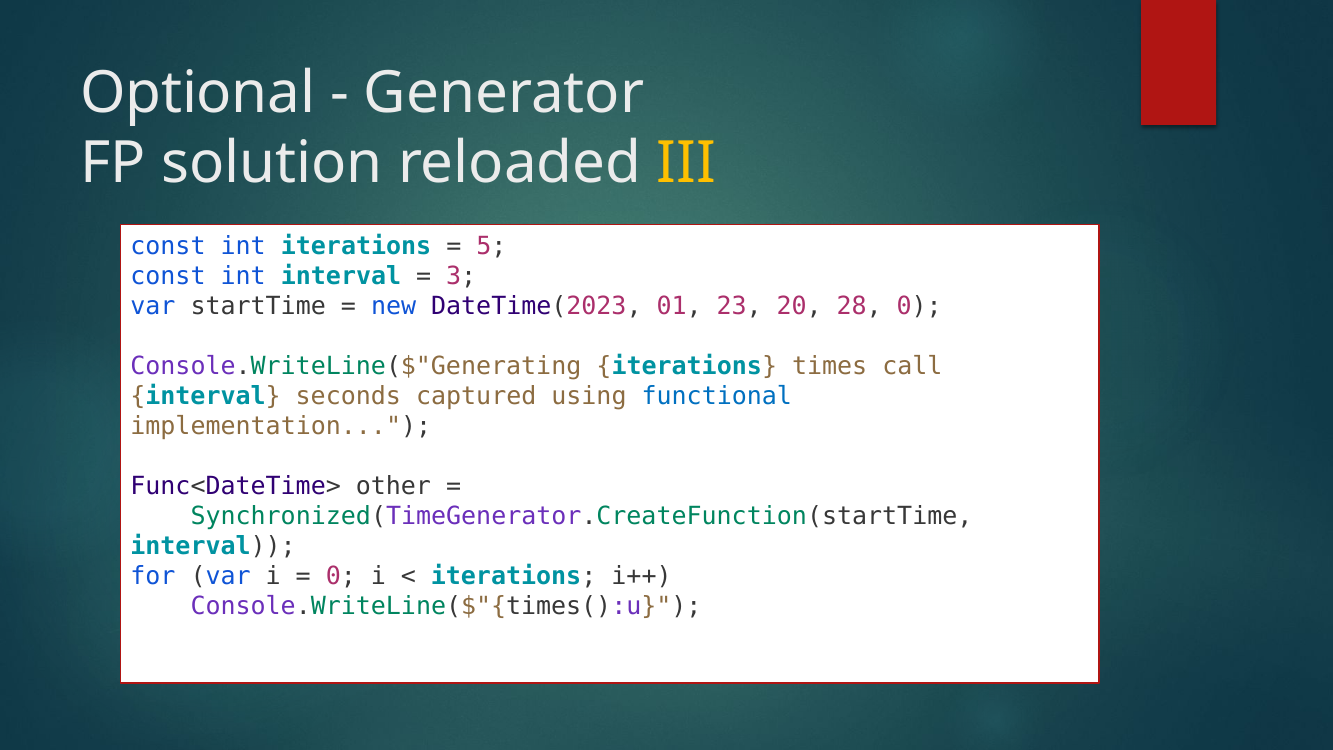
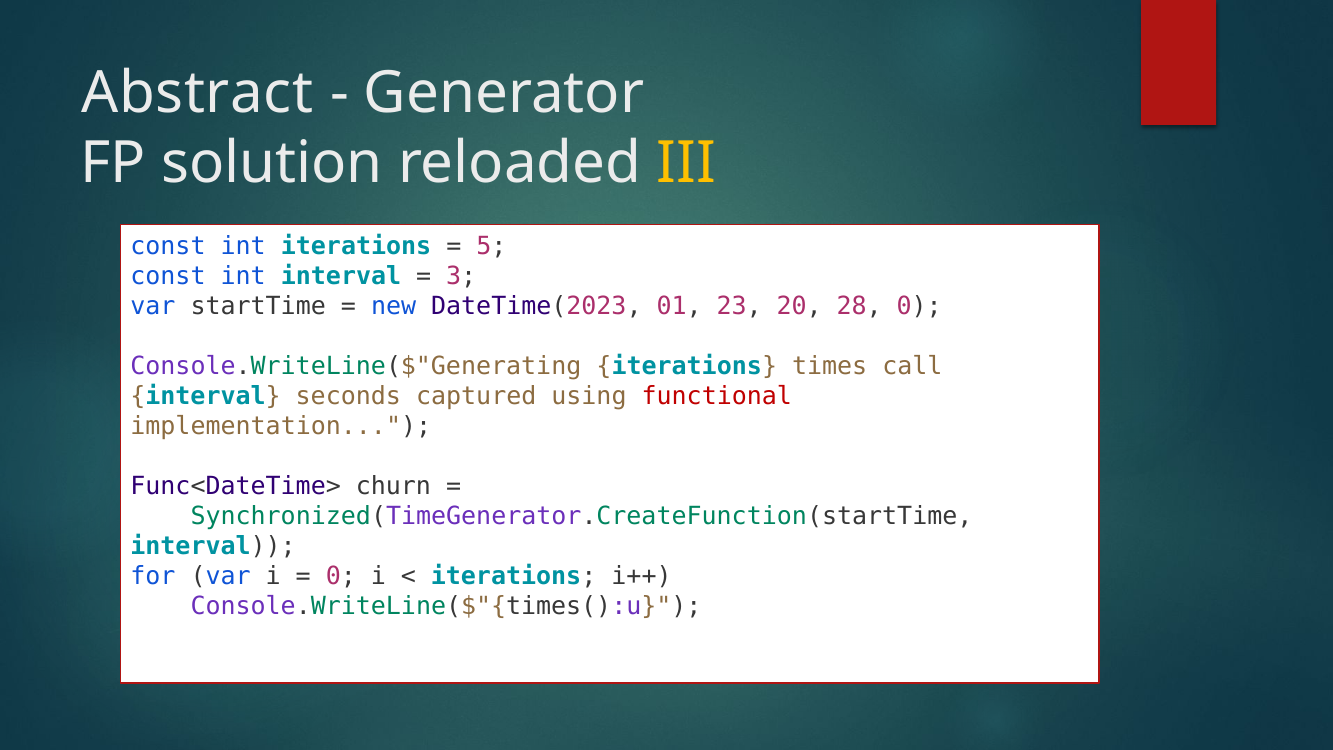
Optional: Optional -> Abstract
functional colour: blue -> red
other: other -> churn
